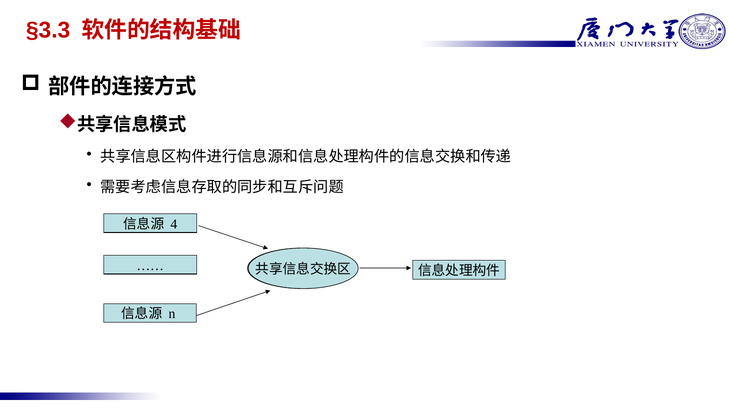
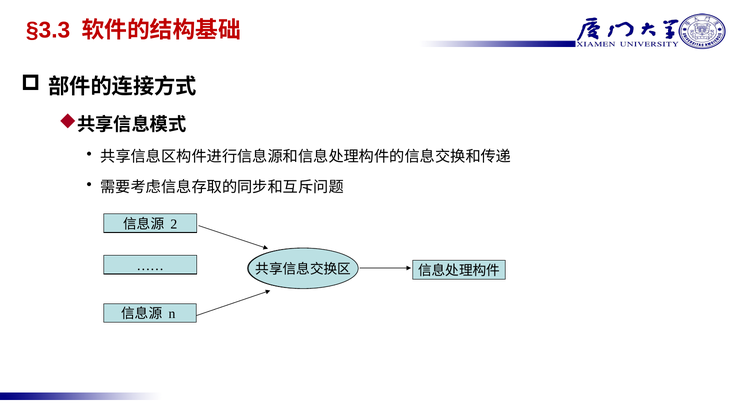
4: 4 -> 2
